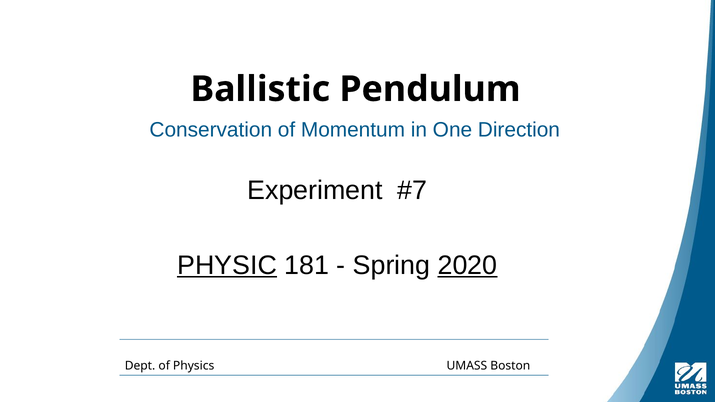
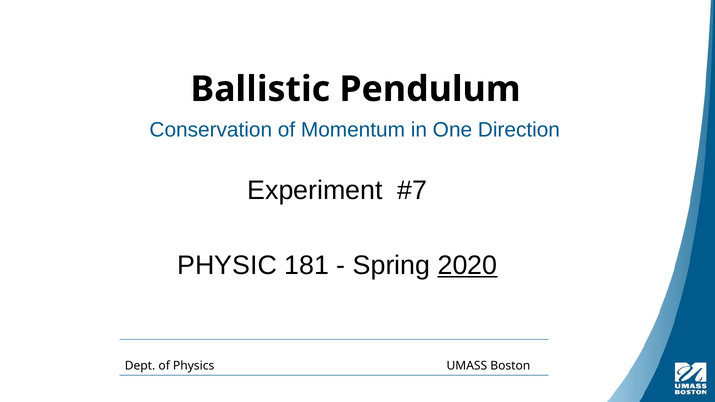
PHYSIC underline: present -> none
